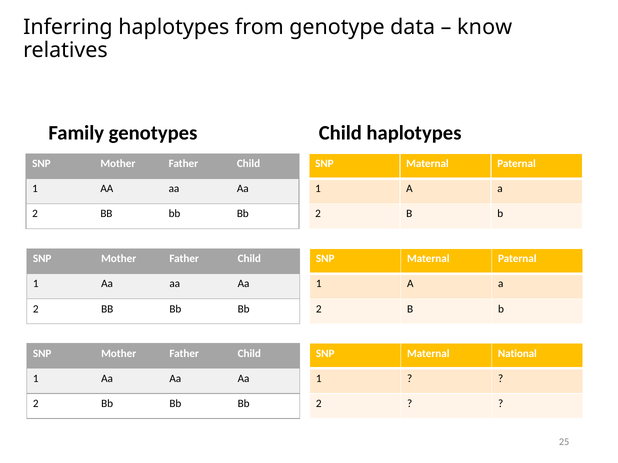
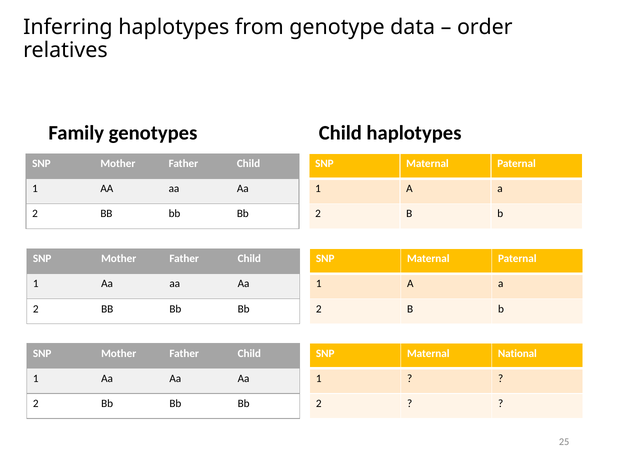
know: know -> order
